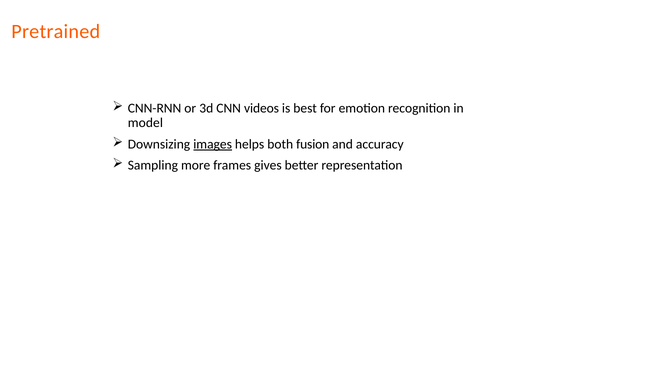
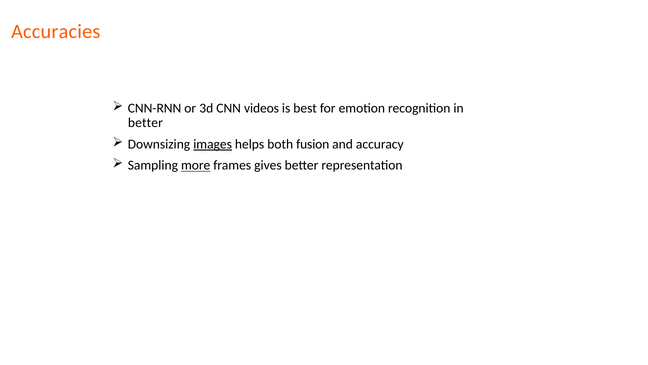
Pretrained: Pretrained -> Accuracies
model at (145, 123): model -> better
more underline: none -> present
